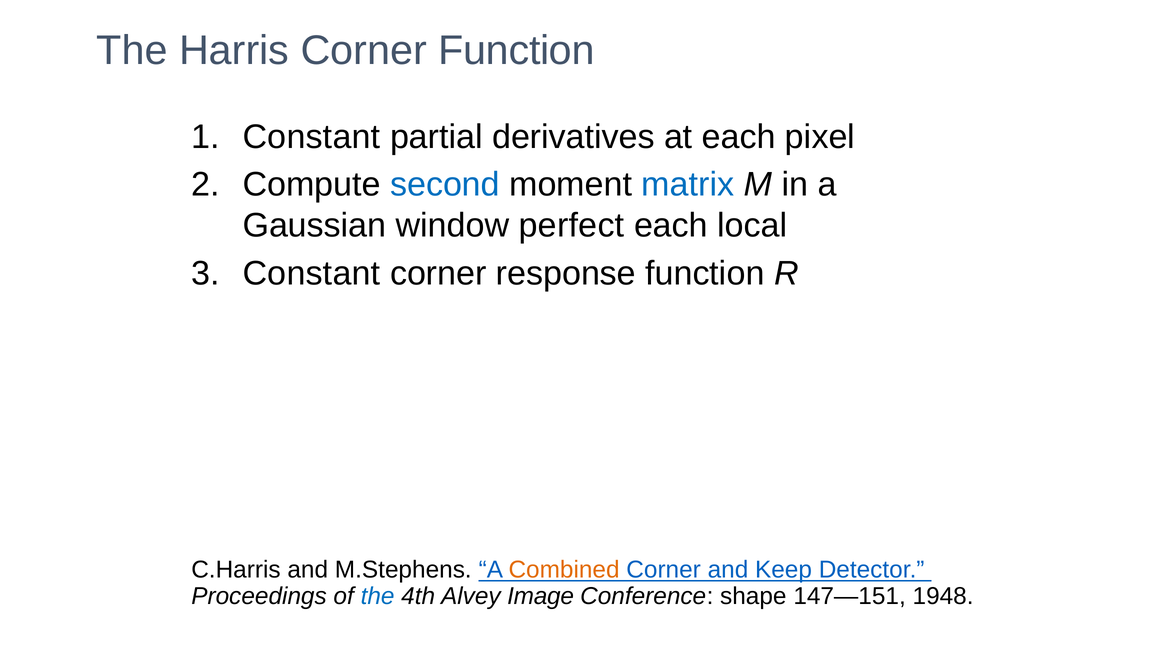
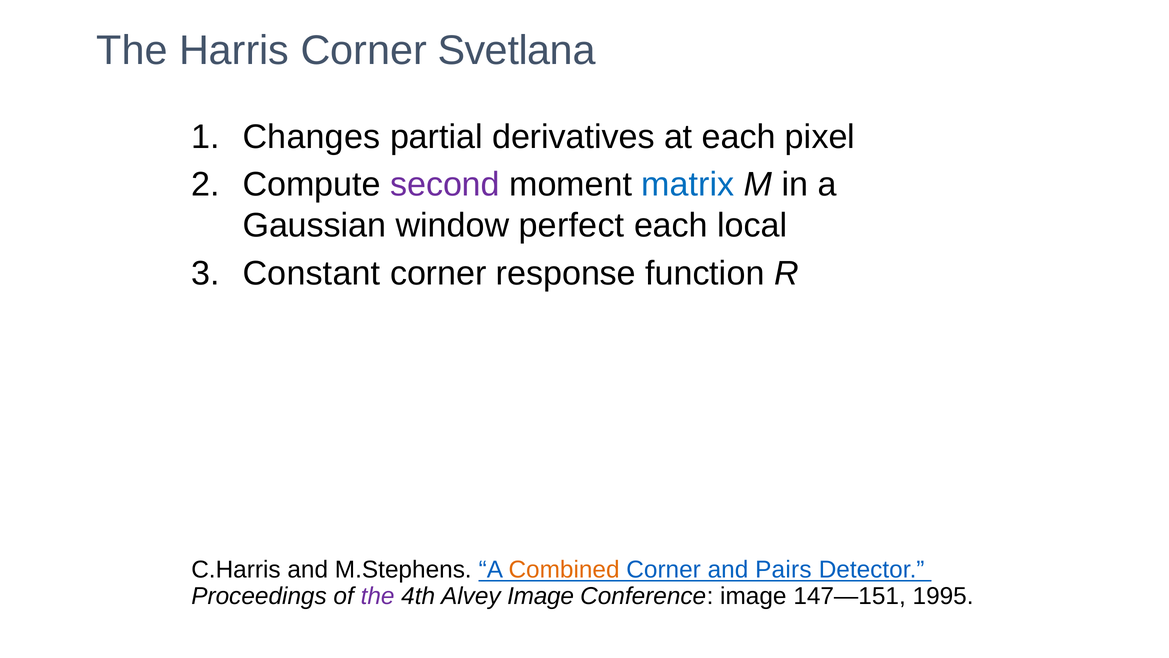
Corner Function: Function -> Svetlana
Constant at (311, 137): Constant -> Changes
second colour: blue -> purple
Keep: Keep -> Pairs
the at (378, 596) colour: blue -> purple
Conference shape: shape -> image
1948: 1948 -> 1995
